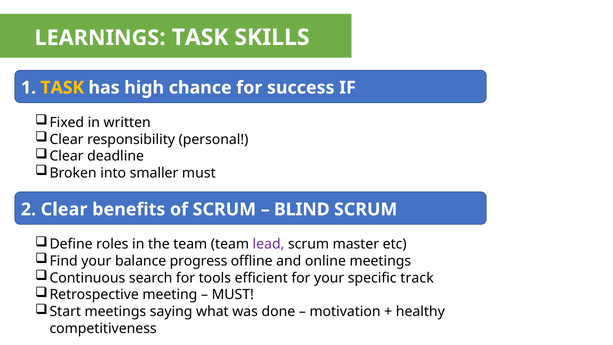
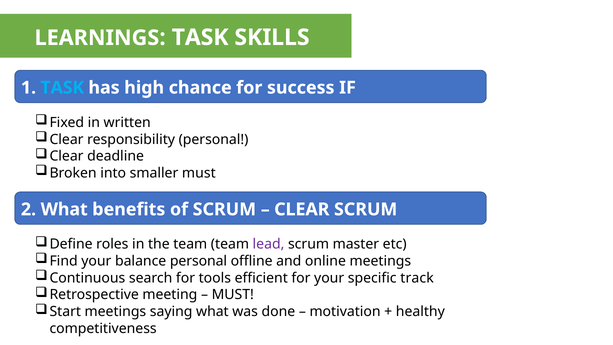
TASK at (62, 88) colour: yellow -> light blue
2 Clear: Clear -> What
BLIND at (302, 209): BLIND -> CLEAR
balance progress: progress -> personal
